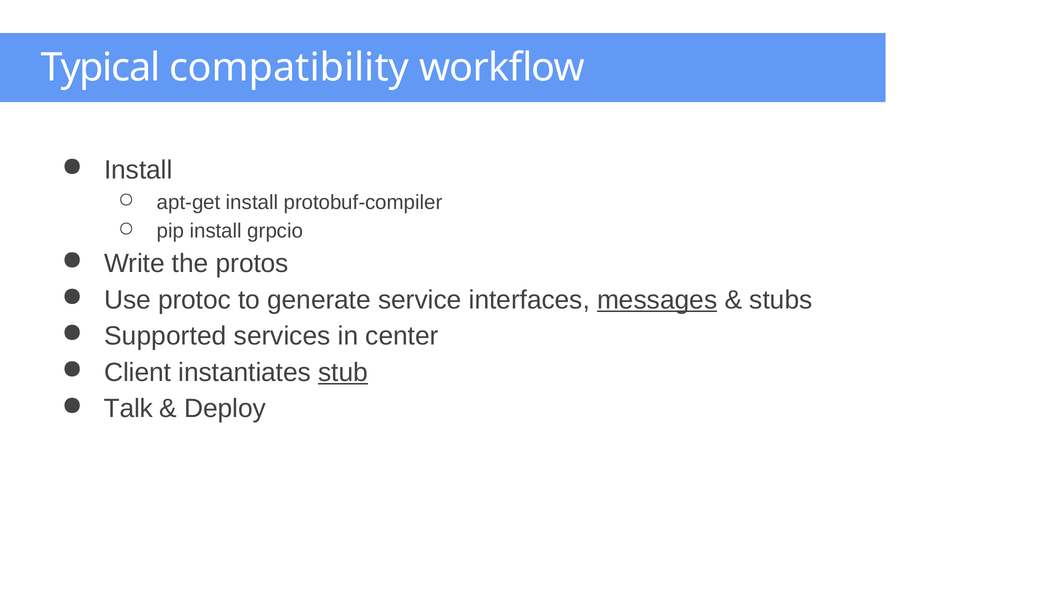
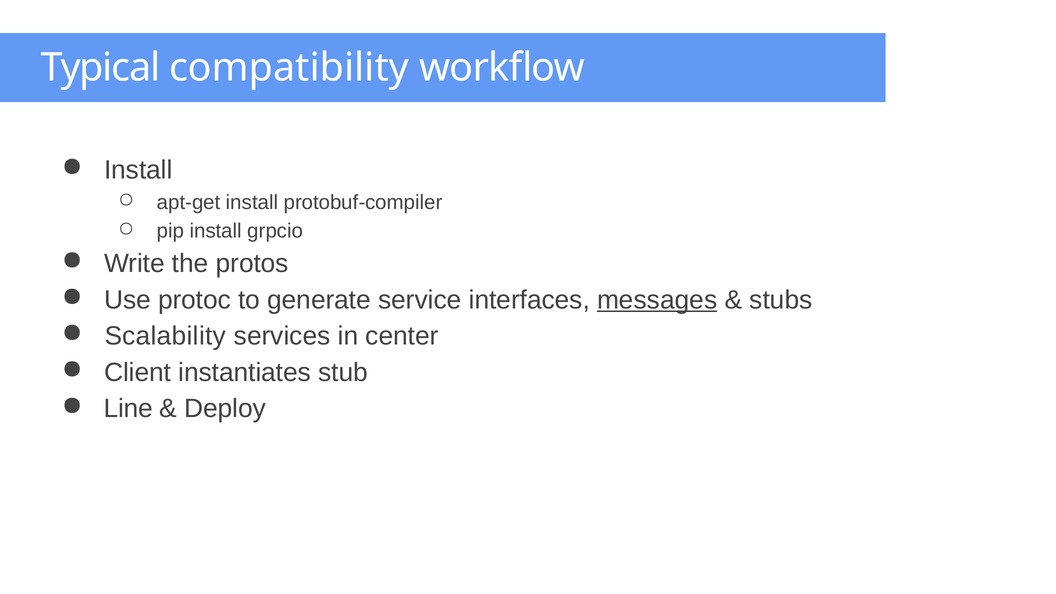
Supported: Supported -> Scalability
stub underline: present -> none
Talk: Talk -> Line
